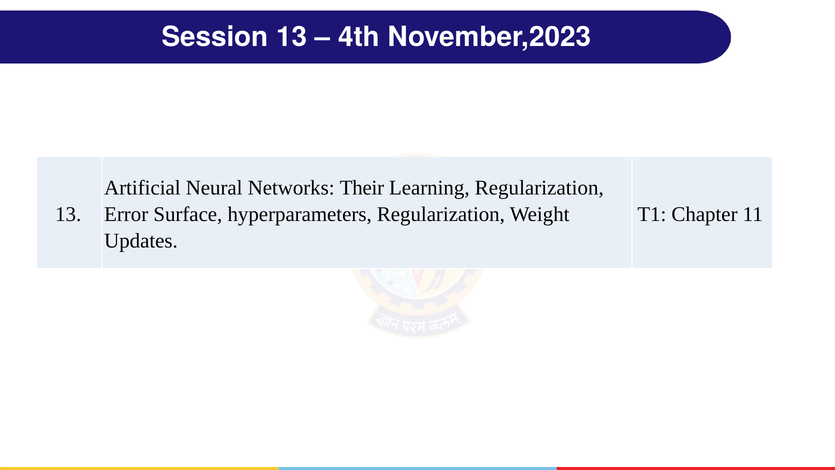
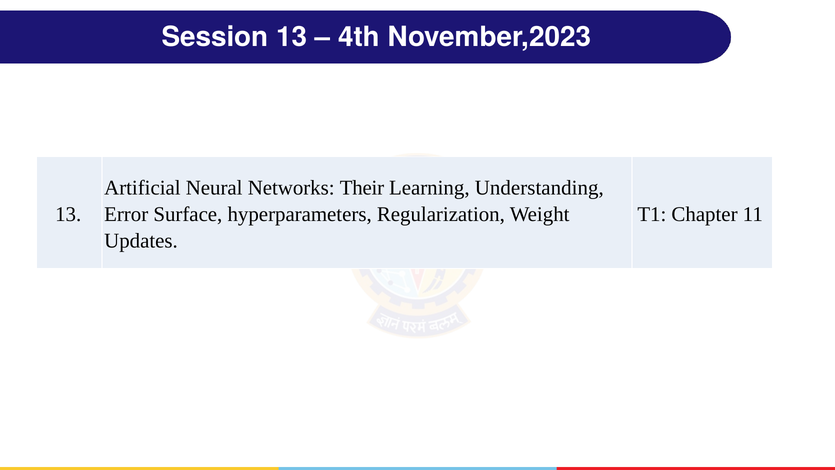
Learning Regularization: Regularization -> Understanding
